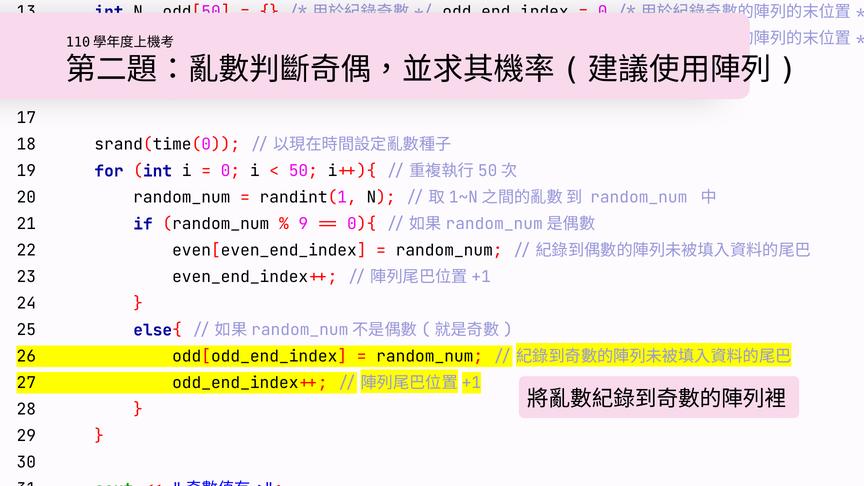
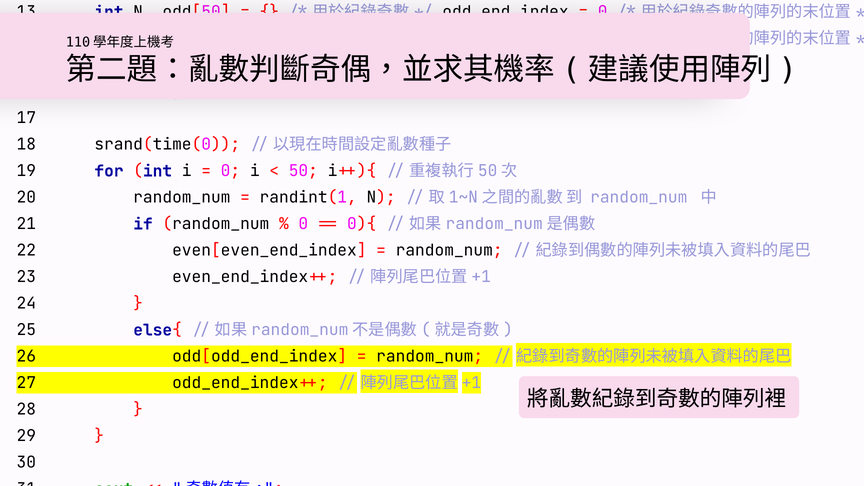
9 at (303, 224): 9 -> 0
